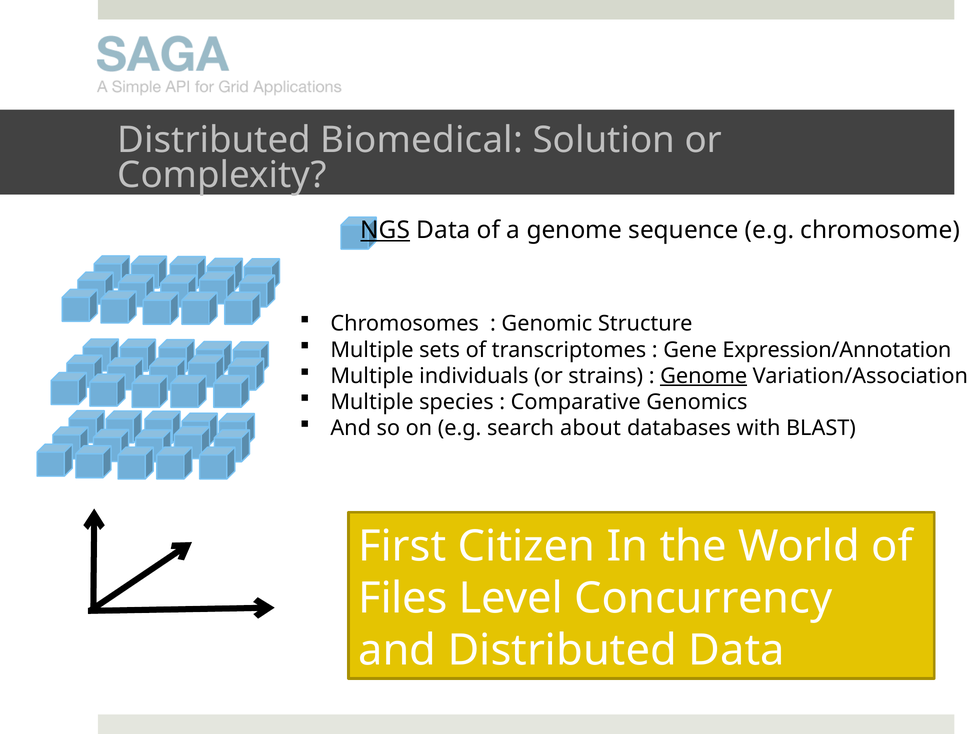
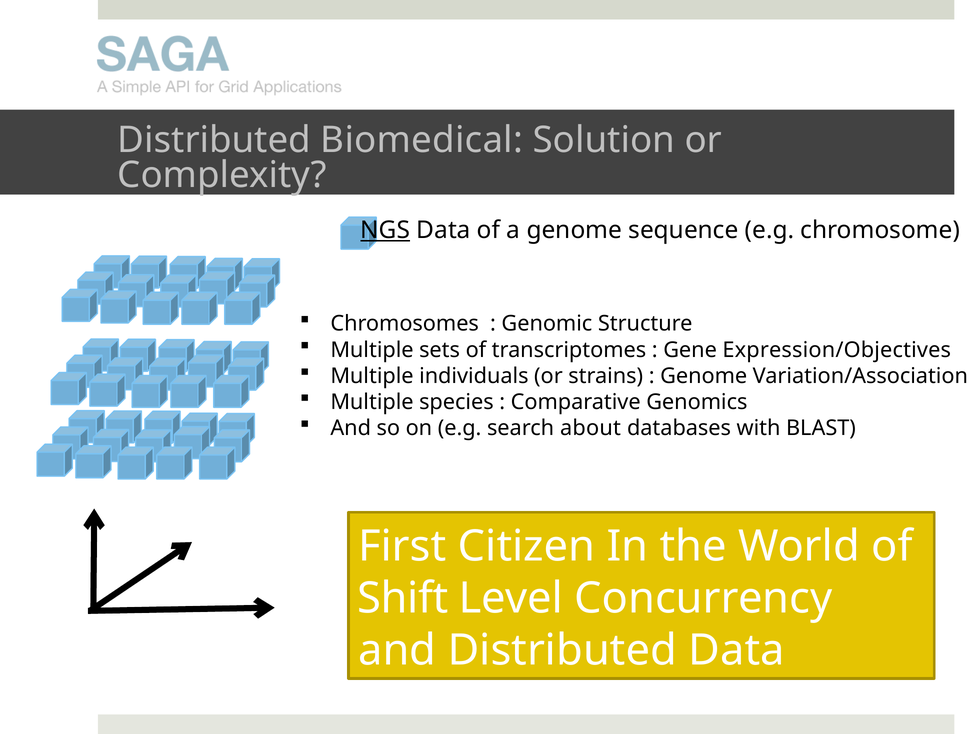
Expression/Annotation: Expression/Annotation -> Expression/Objectives
Genome at (704, 376) underline: present -> none
Files: Files -> Shift
